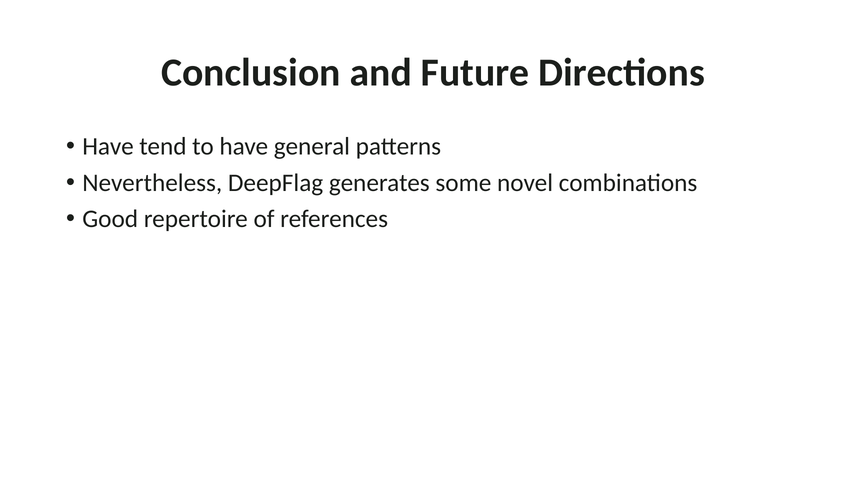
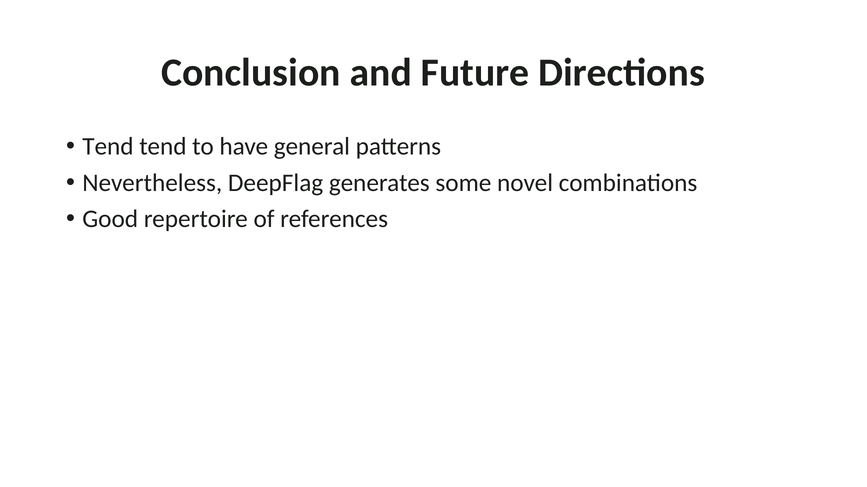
Have at (108, 147): Have -> Tend
